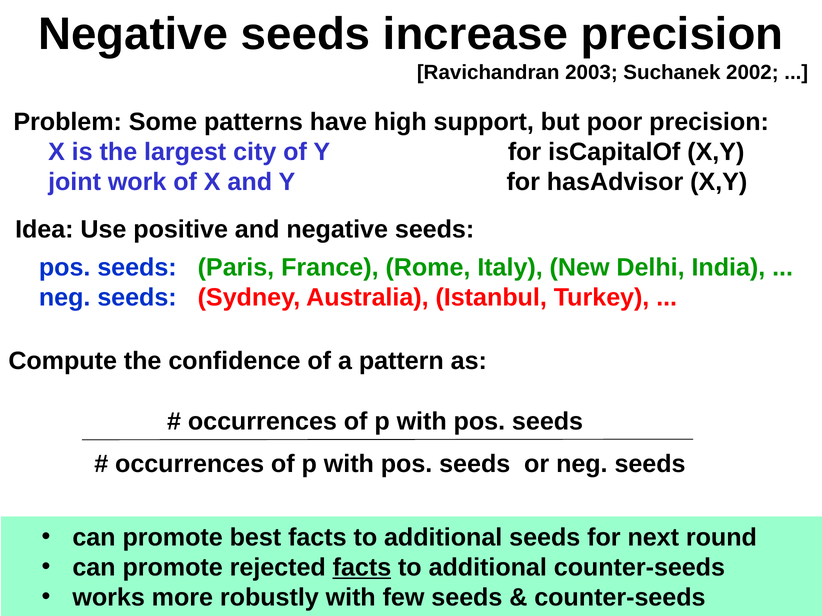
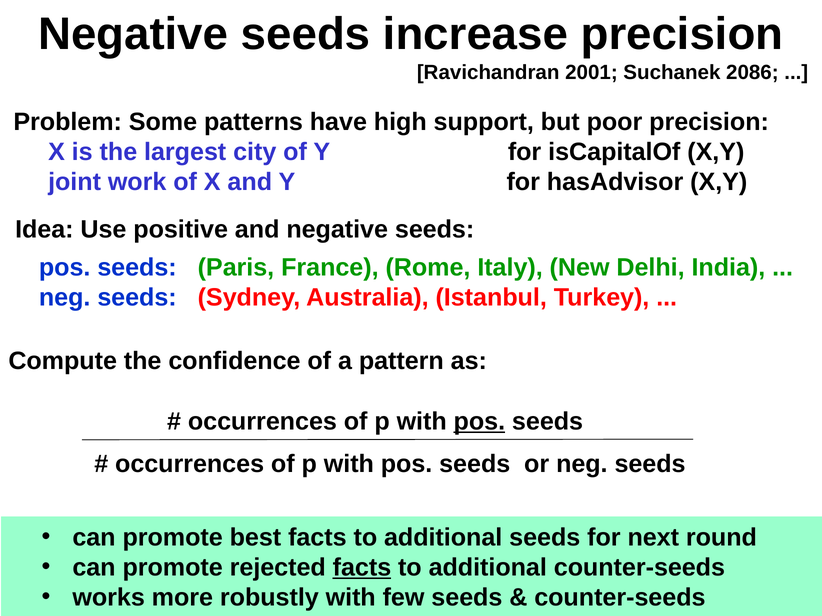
2003: 2003 -> 2001
2002: 2002 -> 2086
pos at (479, 422) underline: none -> present
